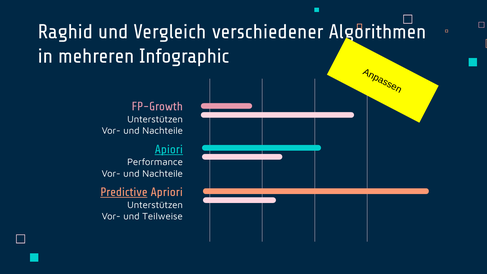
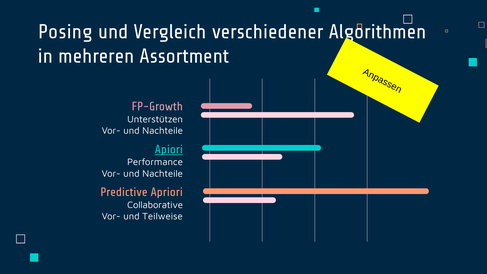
Raghid: Raghid -> Posing
Infographic: Infographic -> Assortment
Predictive underline: present -> none
Unterstützen at (155, 205): Unterstützen -> Collaborative
